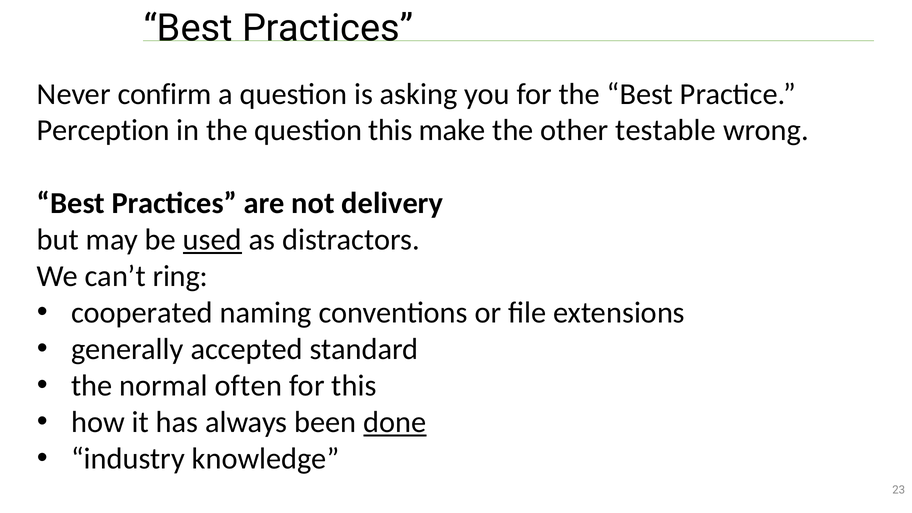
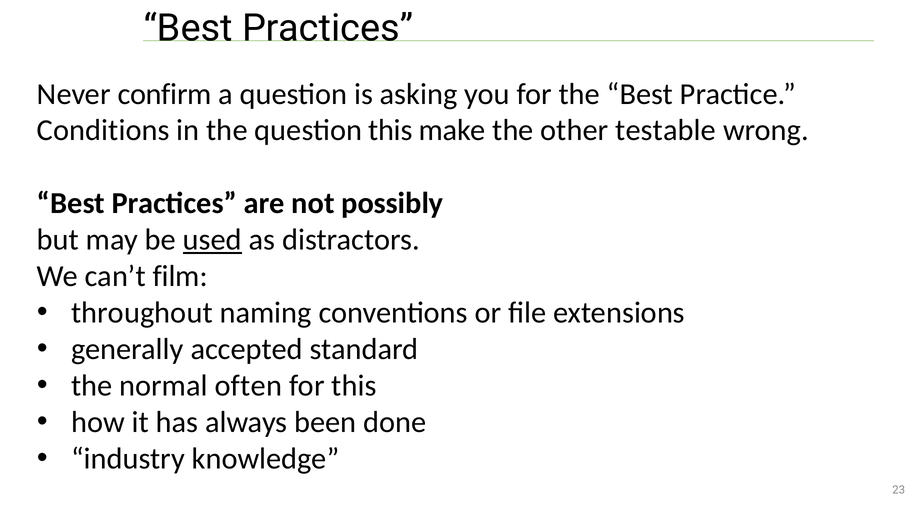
Perception: Perception -> Conditions
delivery: delivery -> possibly
ring: ring -> film
cooperated: cooperated -> throughout
done underline: present -> none
